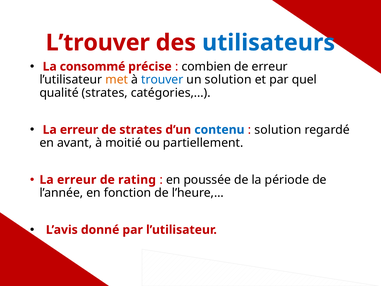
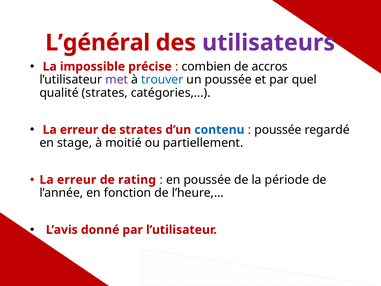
L’trouver: L’trouver -> L’général
utilisateurs colour: blue -> purple
consommé: consommé -> impossible
de erreur: erreur -> accros
met colour: orange -> purple
un solution: solution -> poussée
solution at (278, 130): solution -> poussée
avant: avant -> stage
